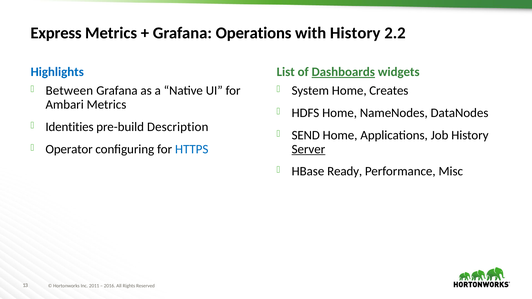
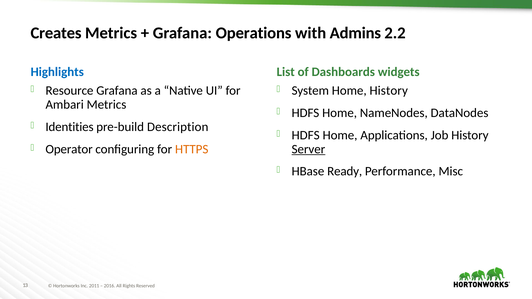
Express: Express -> Creates
with History: History -> Admins
Dashboards underline: present -> none
Between: Between -> Resource
Home Creates: Creates -> History
SEND at (306, 135): SEND -> HDFS
HTTPS colour: blue -> orange
